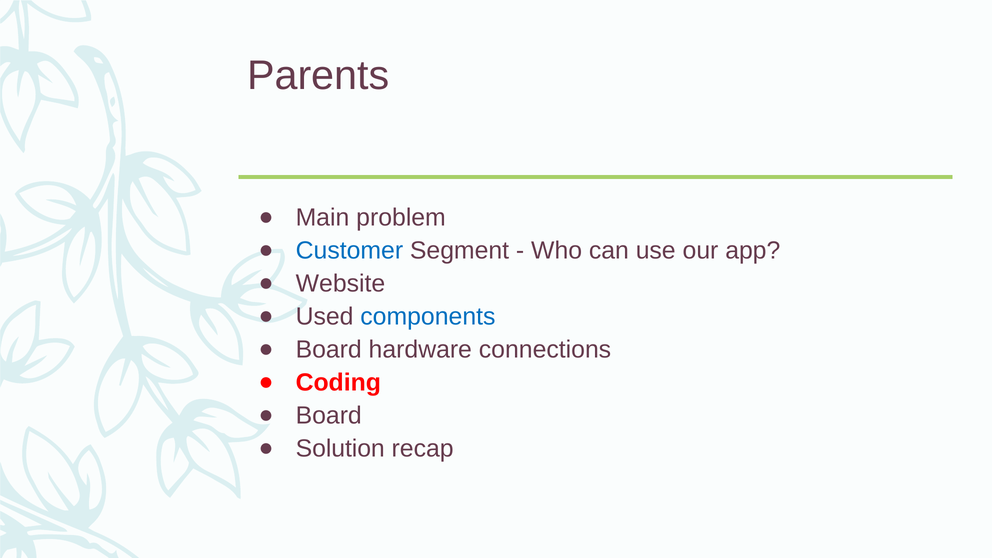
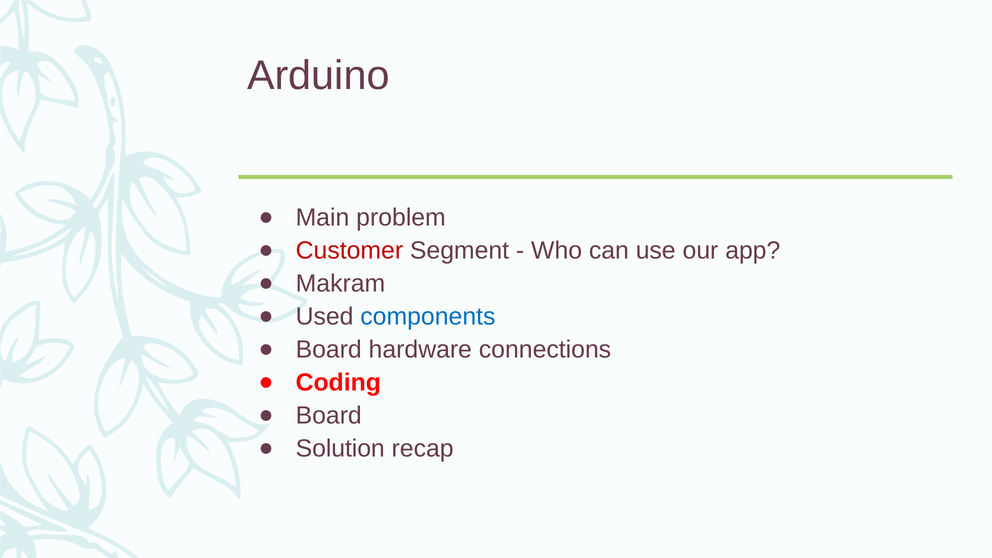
Parents: Parents -> Arduino
Customer colour: blue -> red
Website: Website -> Makram
